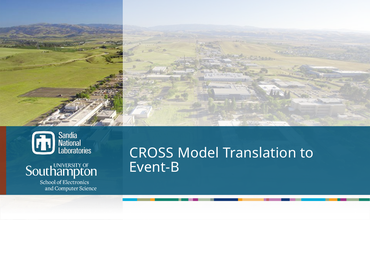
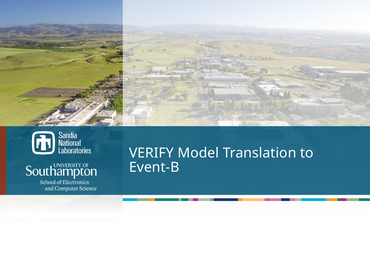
CROSS: CROSS -> VERIFY
